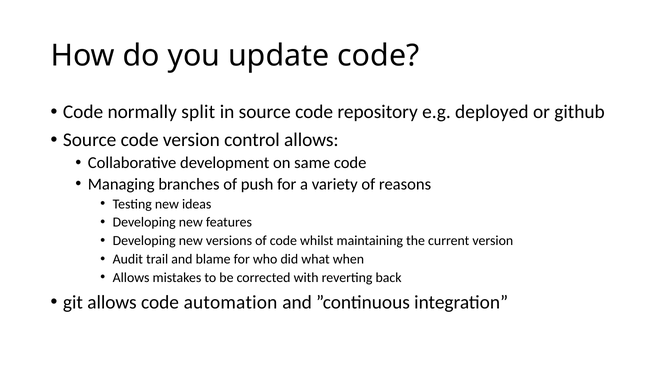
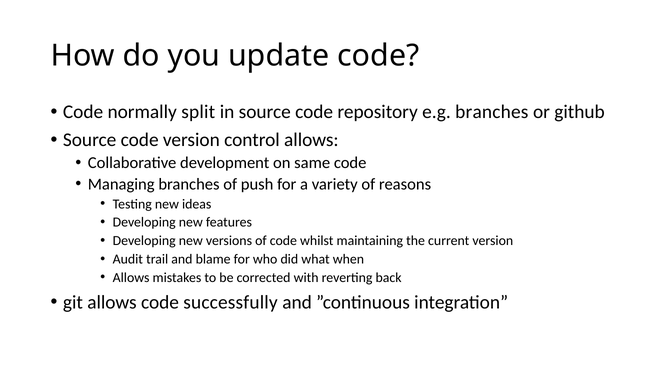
e.g deployed: deployed -> branches
automation: automation -> successfully
